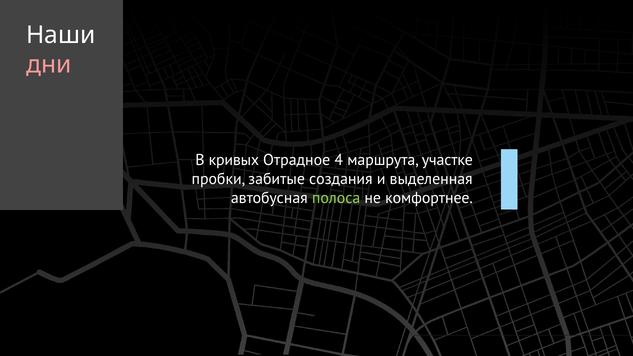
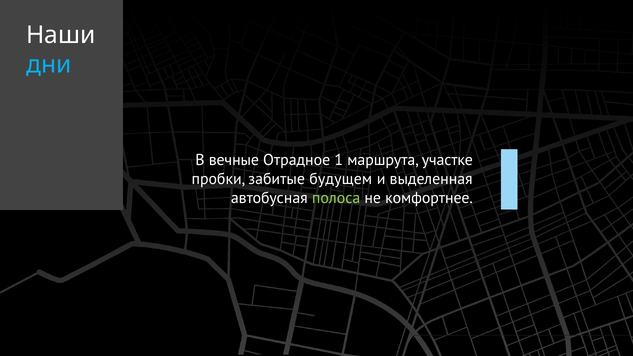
дни colour: pink -> light blue
кривых: кривых -> вечные
4: 4 -> 1
создания: создания -> будущем
